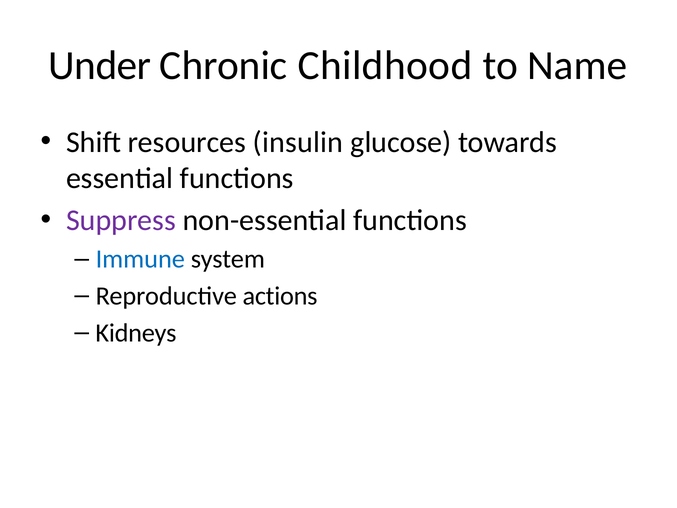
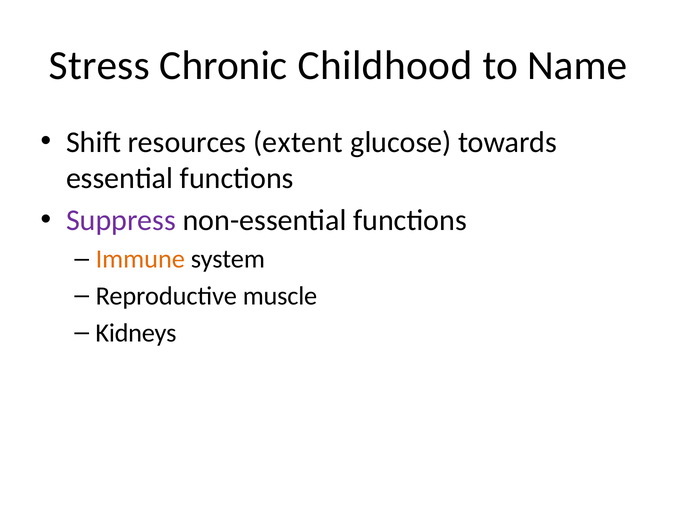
Under: Under -> Stress
insulin: insulin -> extent
Immune colour: blue -> orange
actions: actions -> muscle
